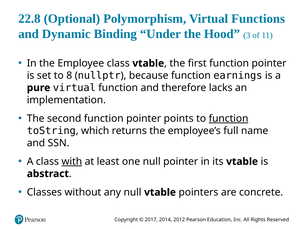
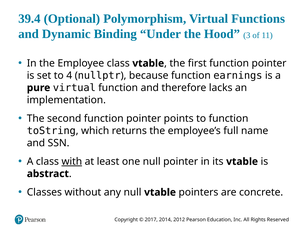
22.8: 22.8 -> 39.4
8: 8 -> 4
function at (229, 118) underline: present -> none
